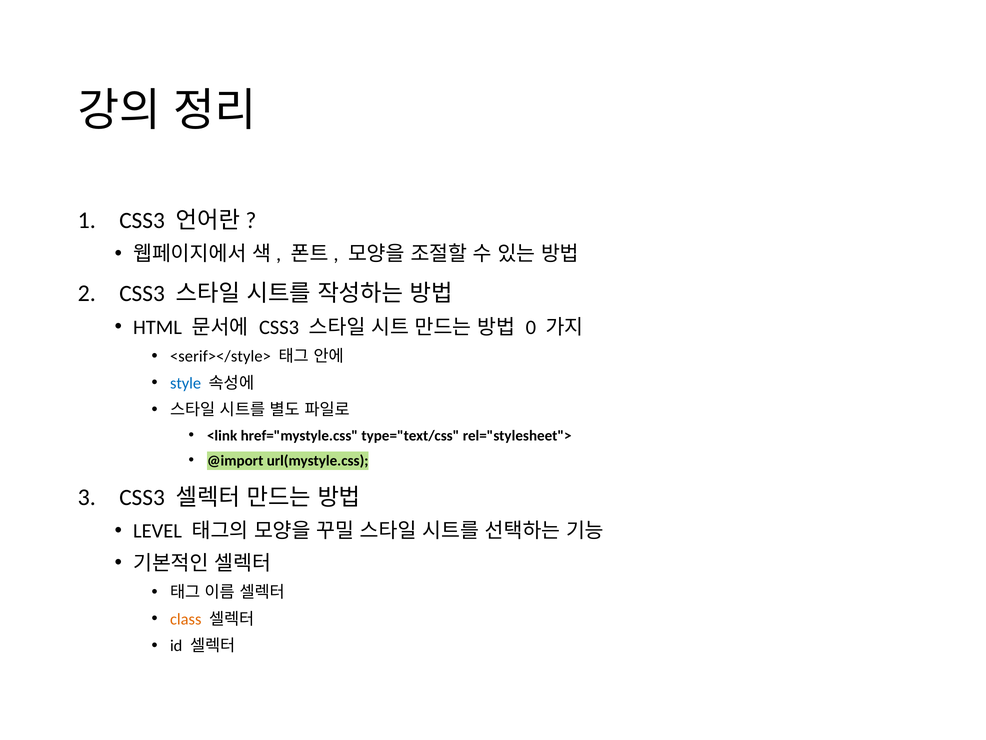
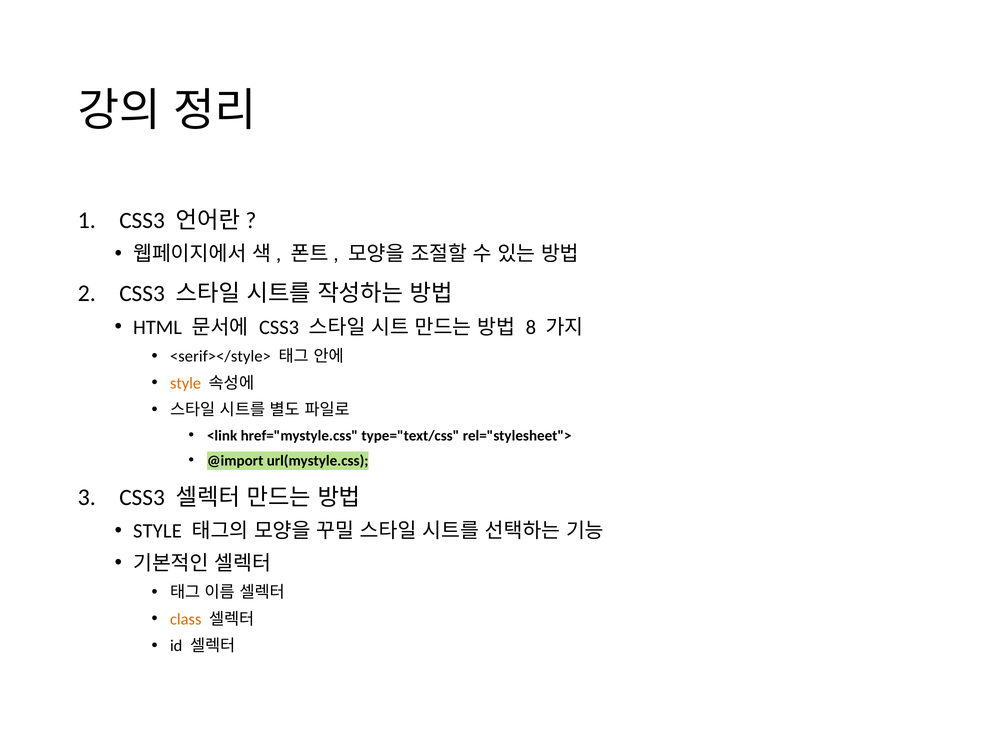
0: 0 -> 8
style at (186, 383) colour: blue -> orange
LEVEL at (158, 531): LEVEL -> STYLE
